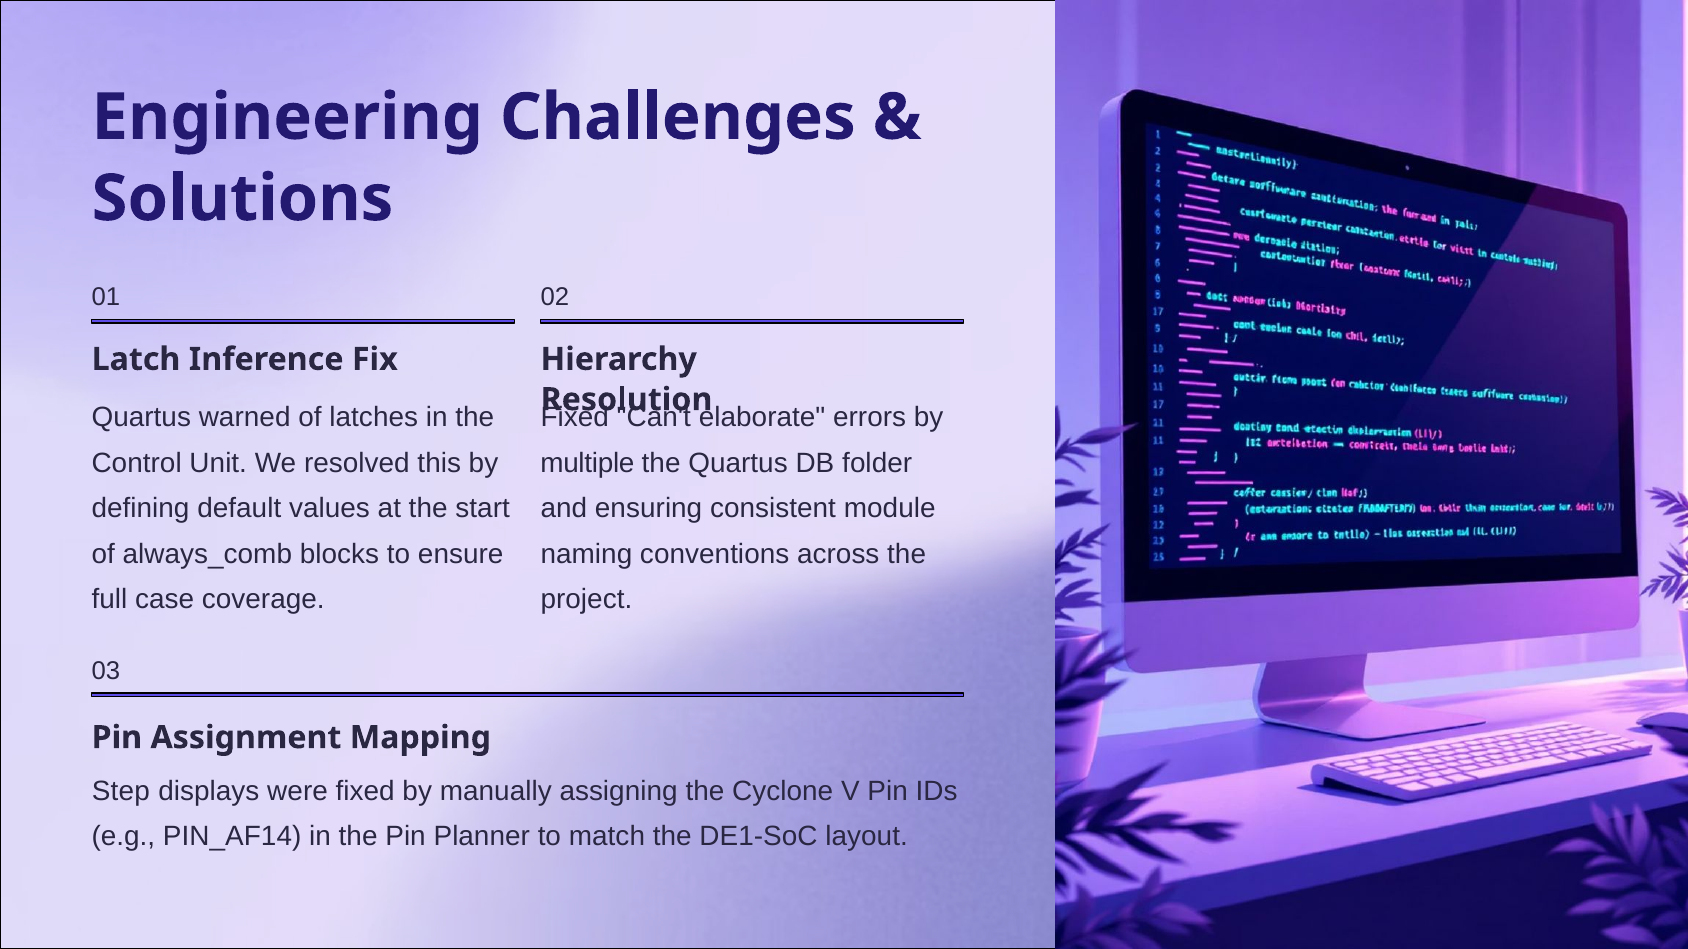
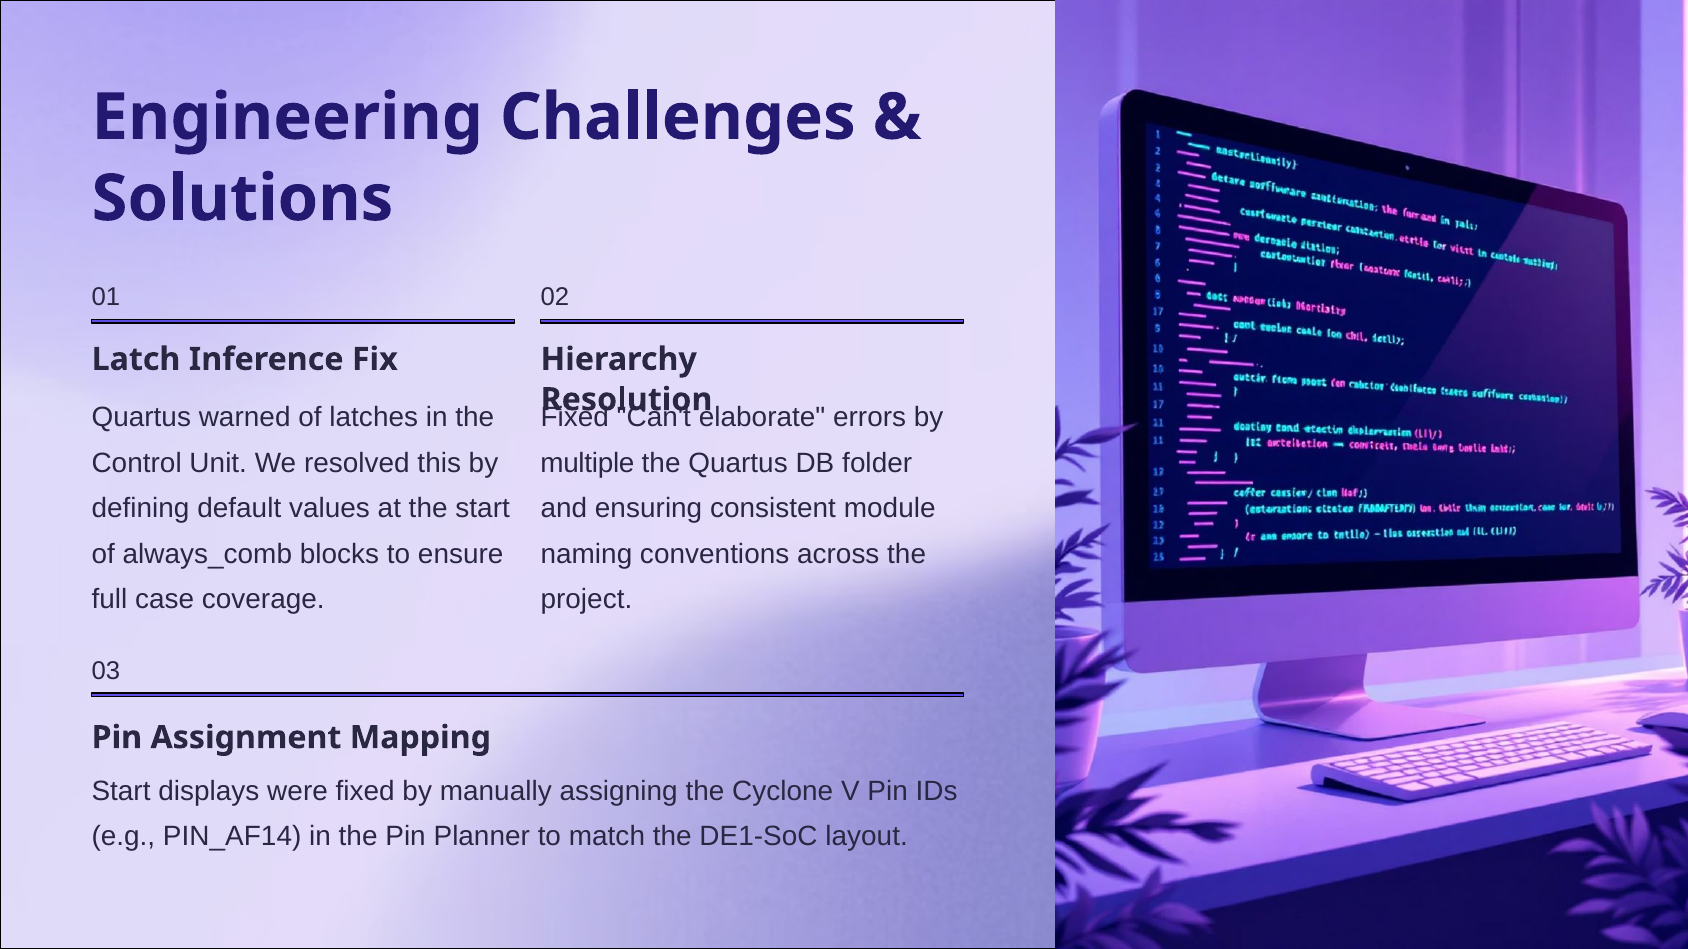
Step at (121, 791): Step -> Start
